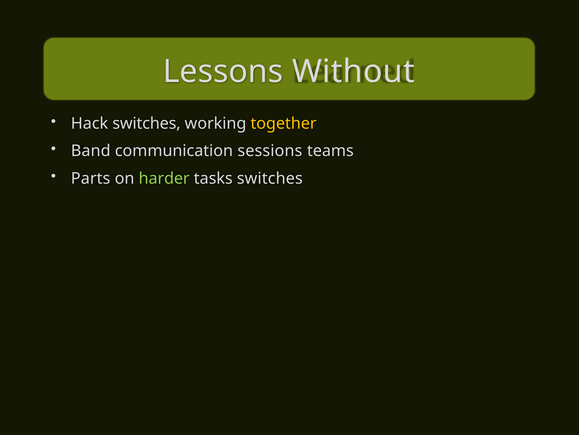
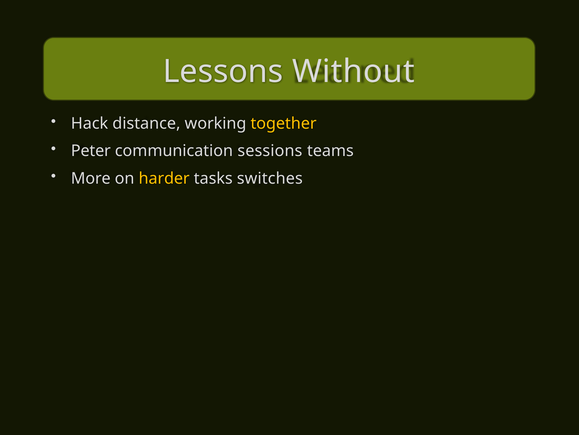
Hack switches: switches -> distance
Band: Band -> Peter
Parts: Parts -> More
harder colour: light green -> yellow
